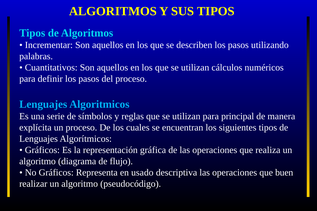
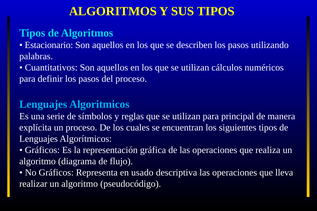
Incrementar: Incrementar -> Estacionario
buen: buen -> lleva
